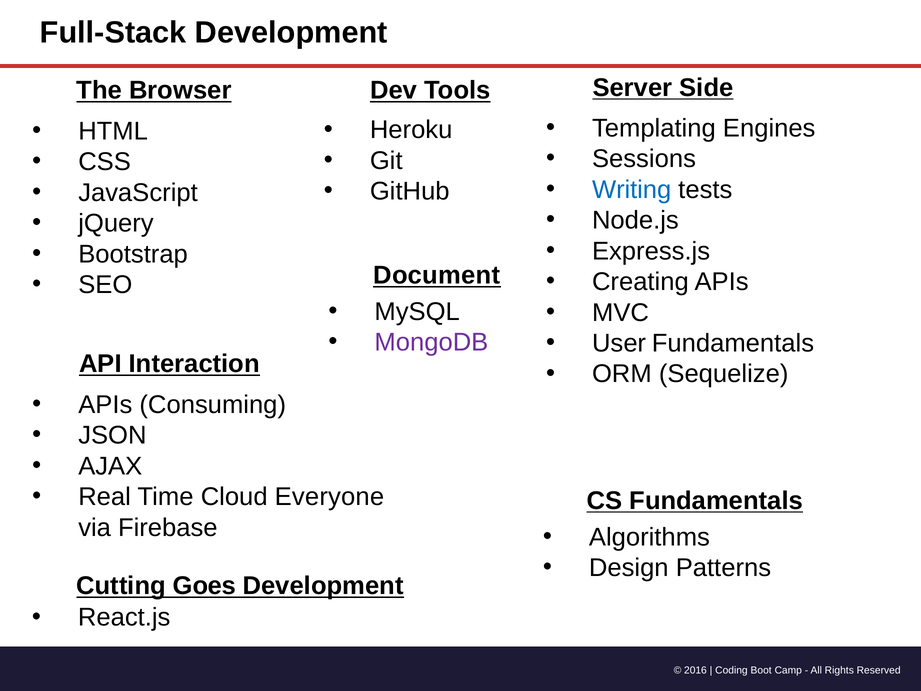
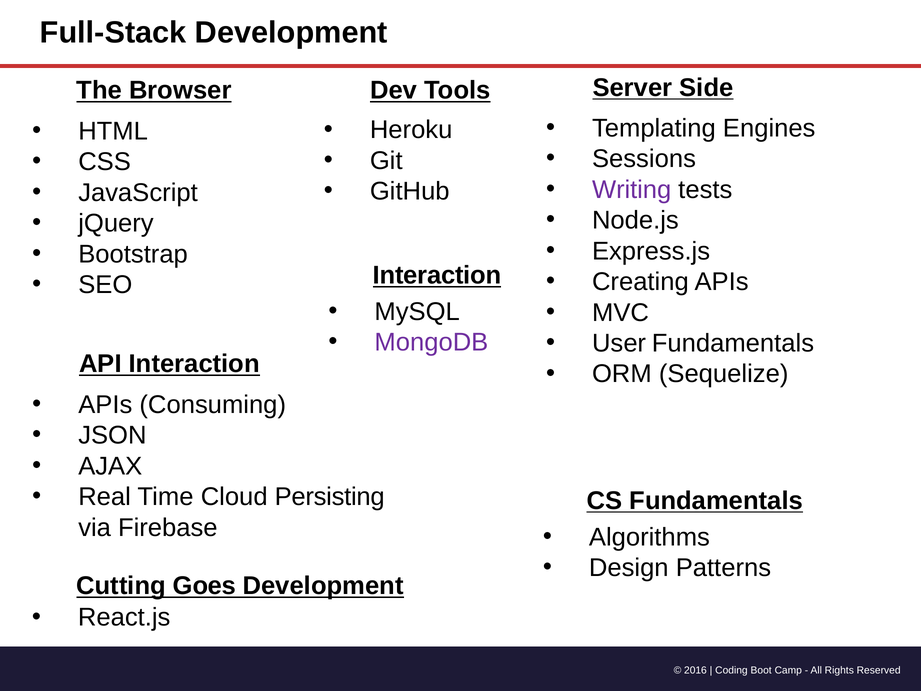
Writing colour: blue -> purple
Document at (437, 275): Document -> Interaction
Everyone: Everyone -> Persisting
